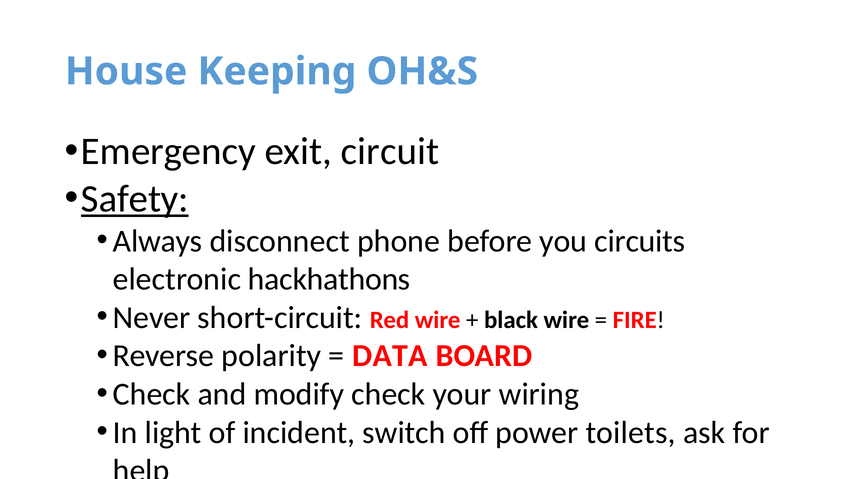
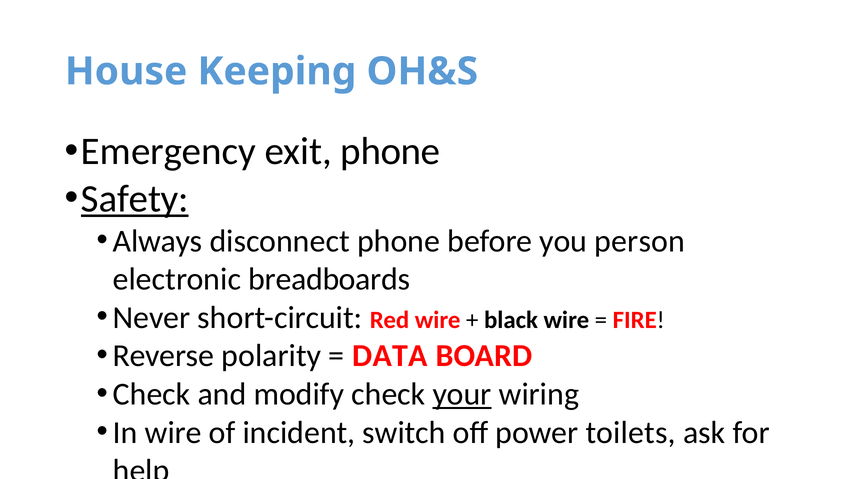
exit circuit: circuit -> phone
circuits: circuits -> person
hackhathons: hackhathons -> breadboards
your underline: none -> present
In light: light -> wire
